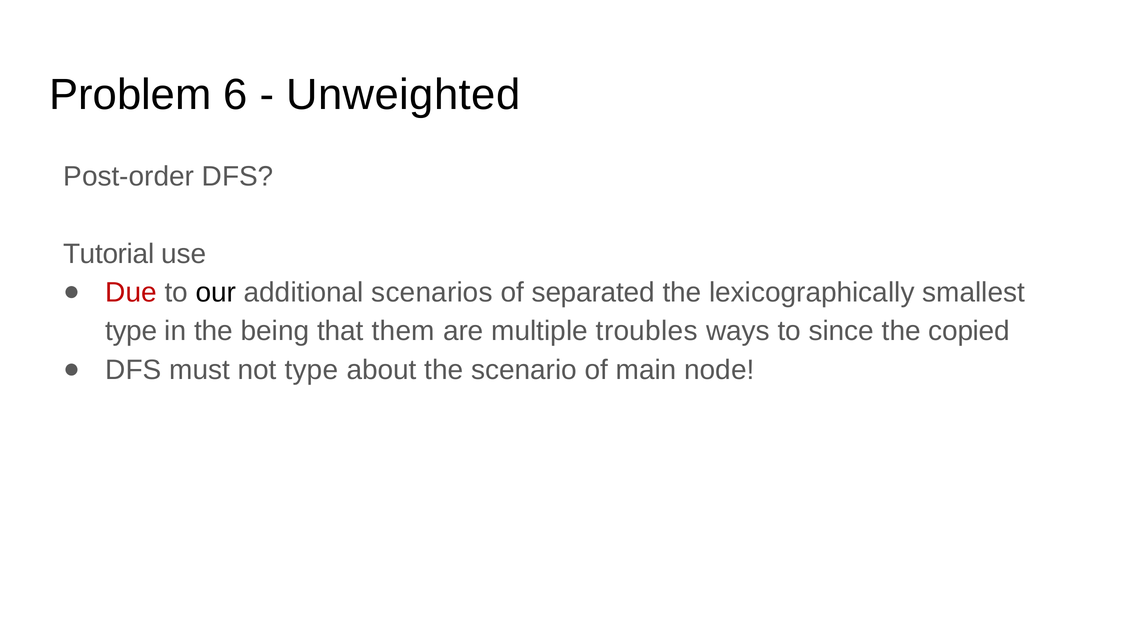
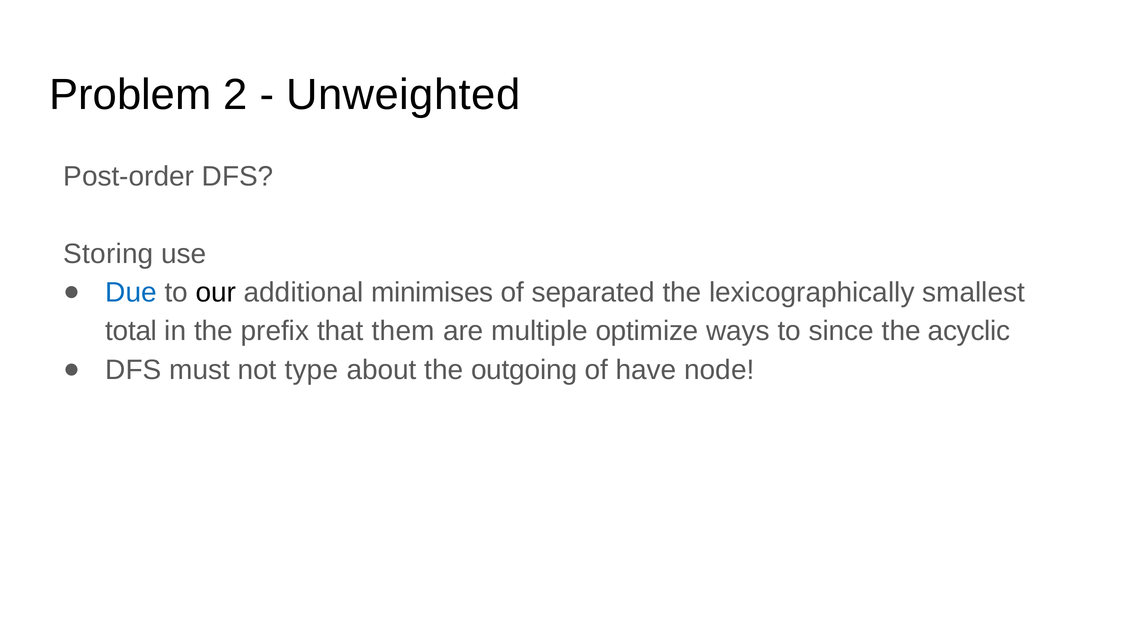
6: 6 -> 2
Tutorial: Tutorial -> Storing
Due colour: red -> blue
scenarios: scenarios -> minimises
type at (131, 331): type -> total
being: being -> prefix
troubles: troubles -> optimize
copied: copied -> acyclic
scenario: scenario -> outgoing
main: main -> have
